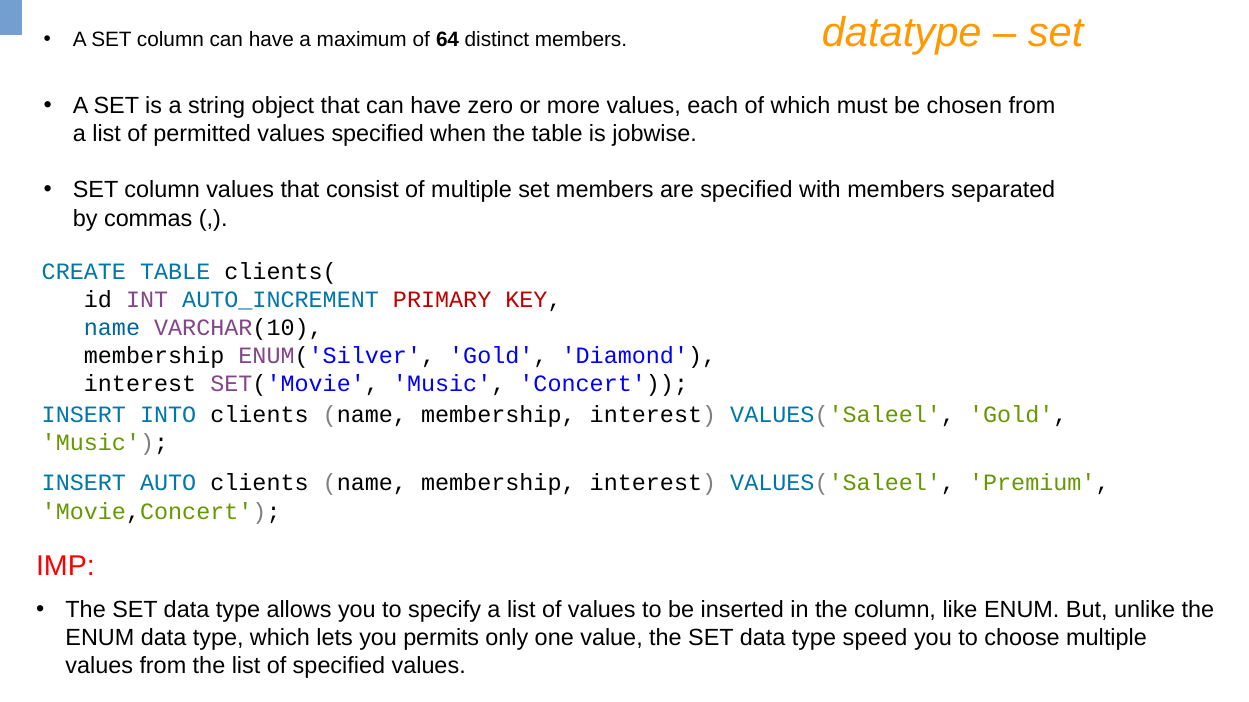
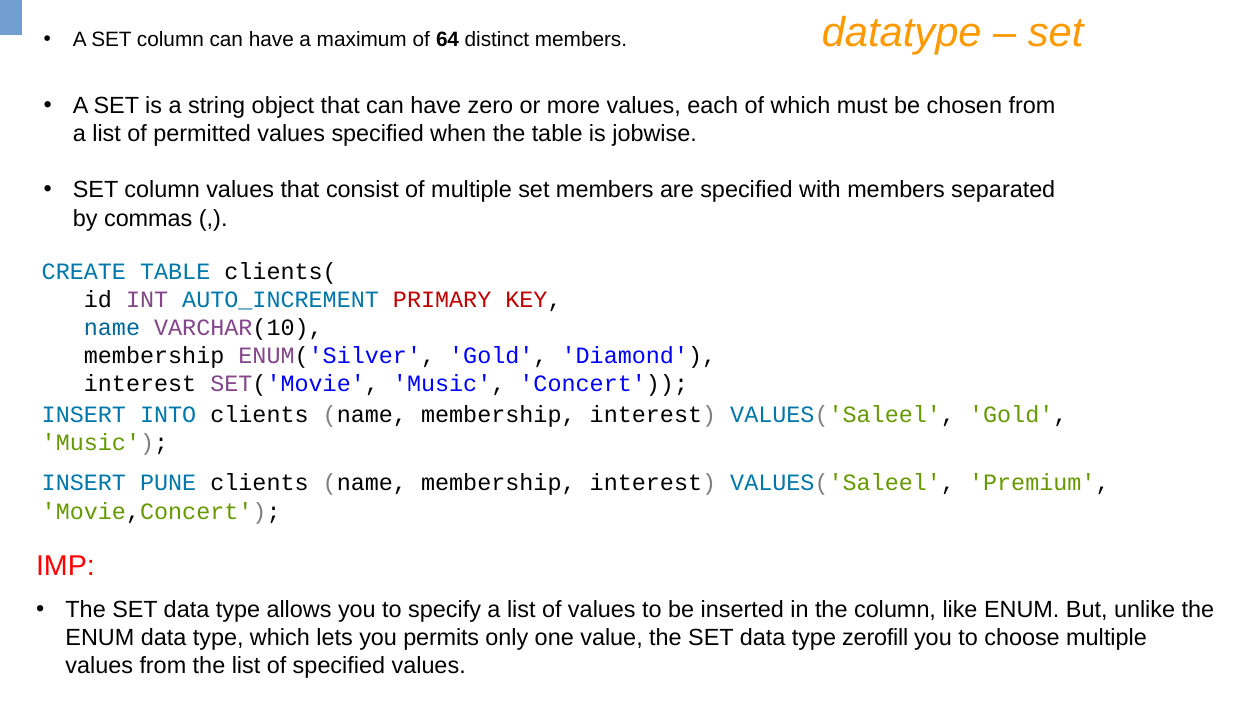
AUTO: AUTO -> PUNE
speed: speed -> zerofill
